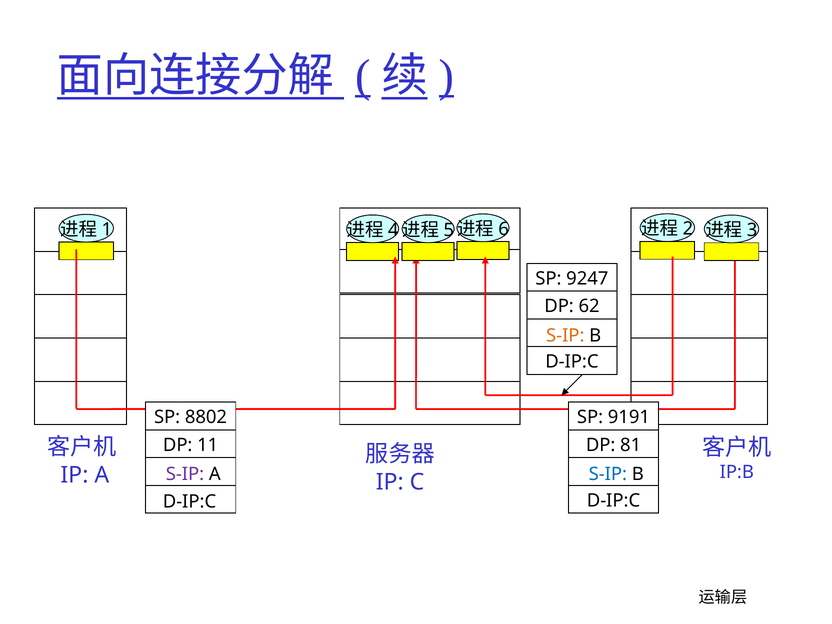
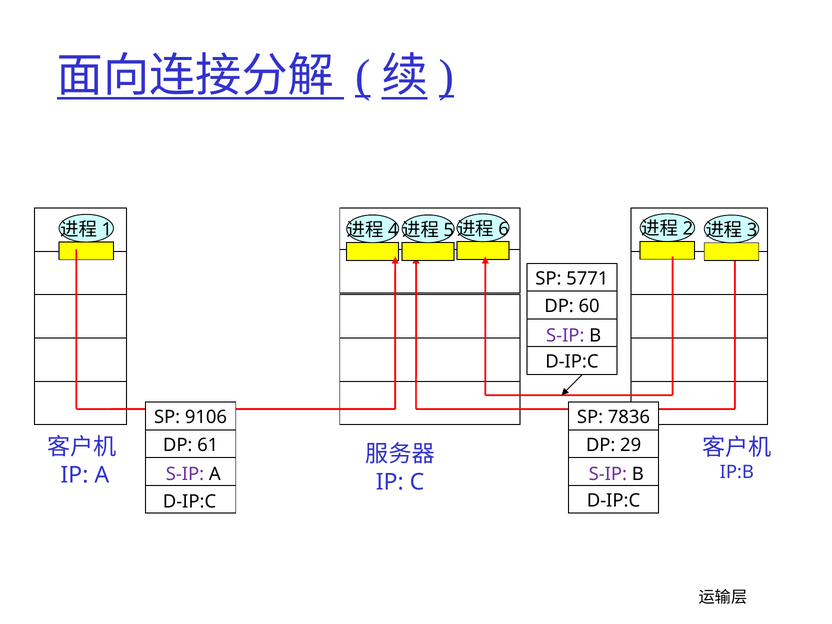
9247: 9247 -> 5771
62: 62 -> 60
S-IP at (565, 335) colour: orange -> purple
8802: 8802 -> 9106
9191: 9191 -> 7836
11: 11 -> 61
81: 81 -> 29
S-IP at (608, 474) colour: blue -> purple
